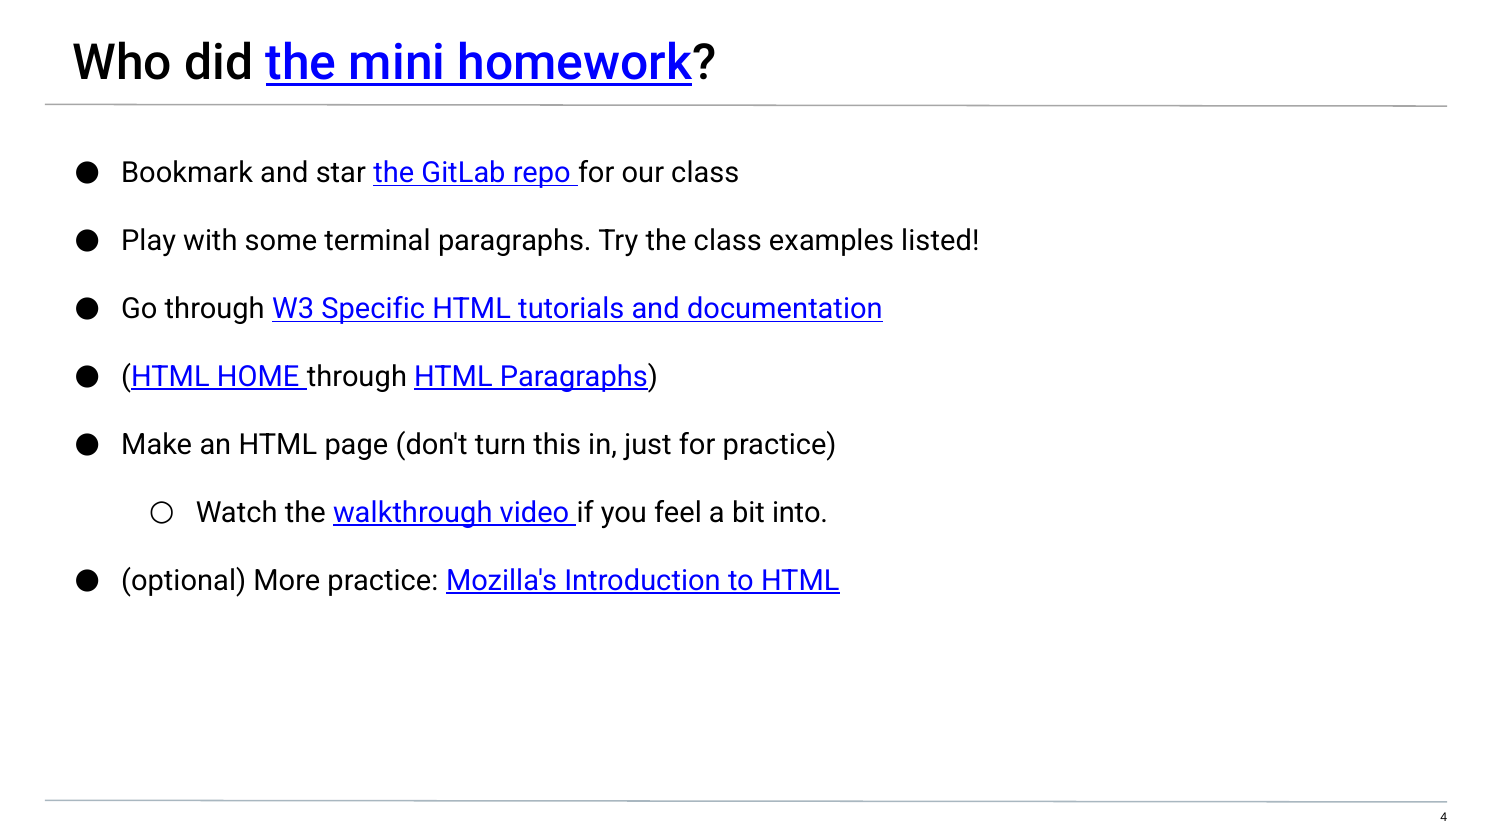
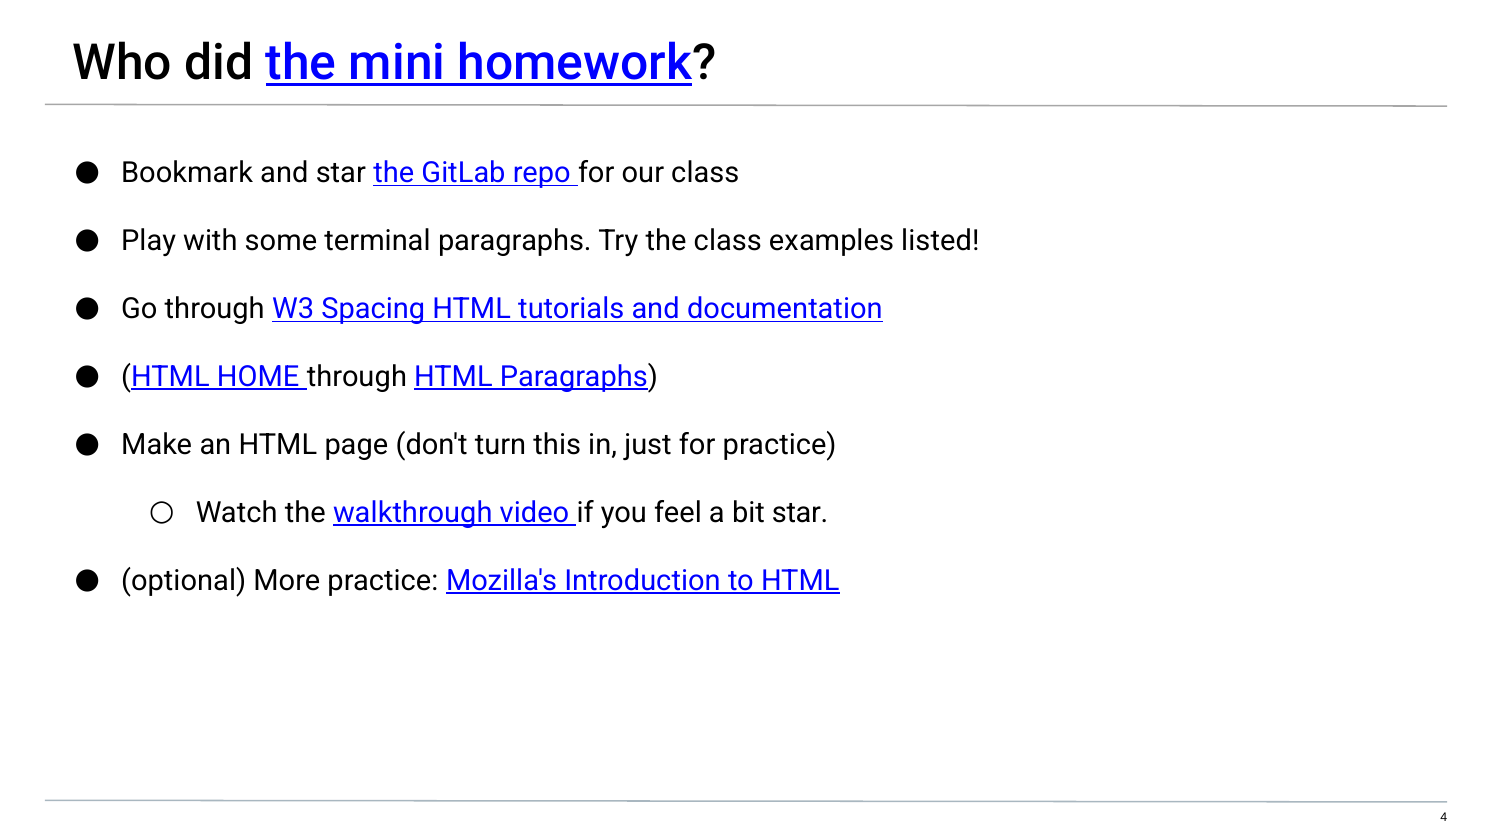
Specific: Specific -> Spacing
bit into: into -> star
